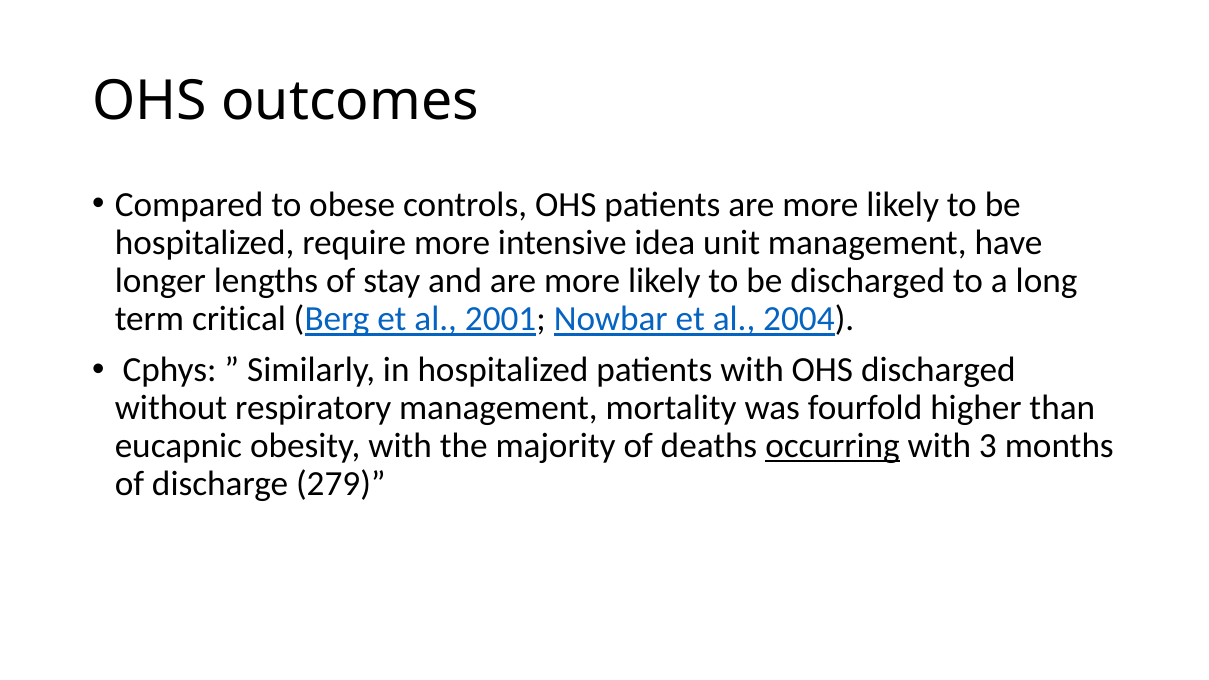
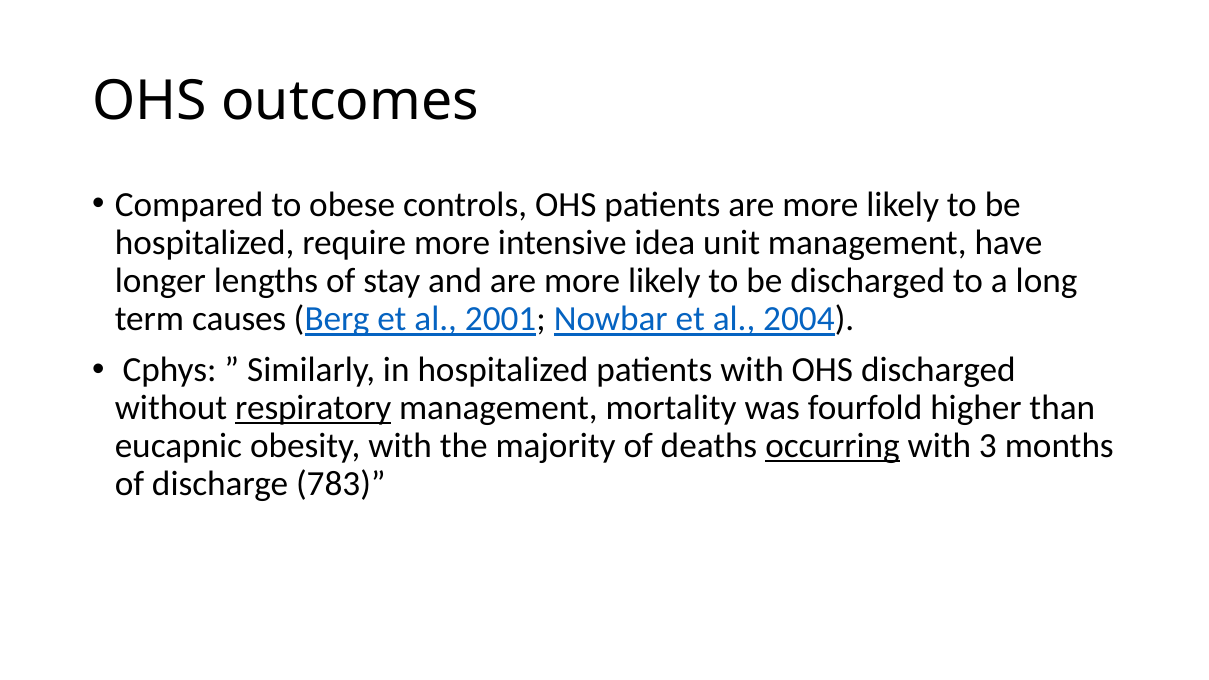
critical: critical -> causes
respiratory underline: none -> present
279: 279 -> 783
